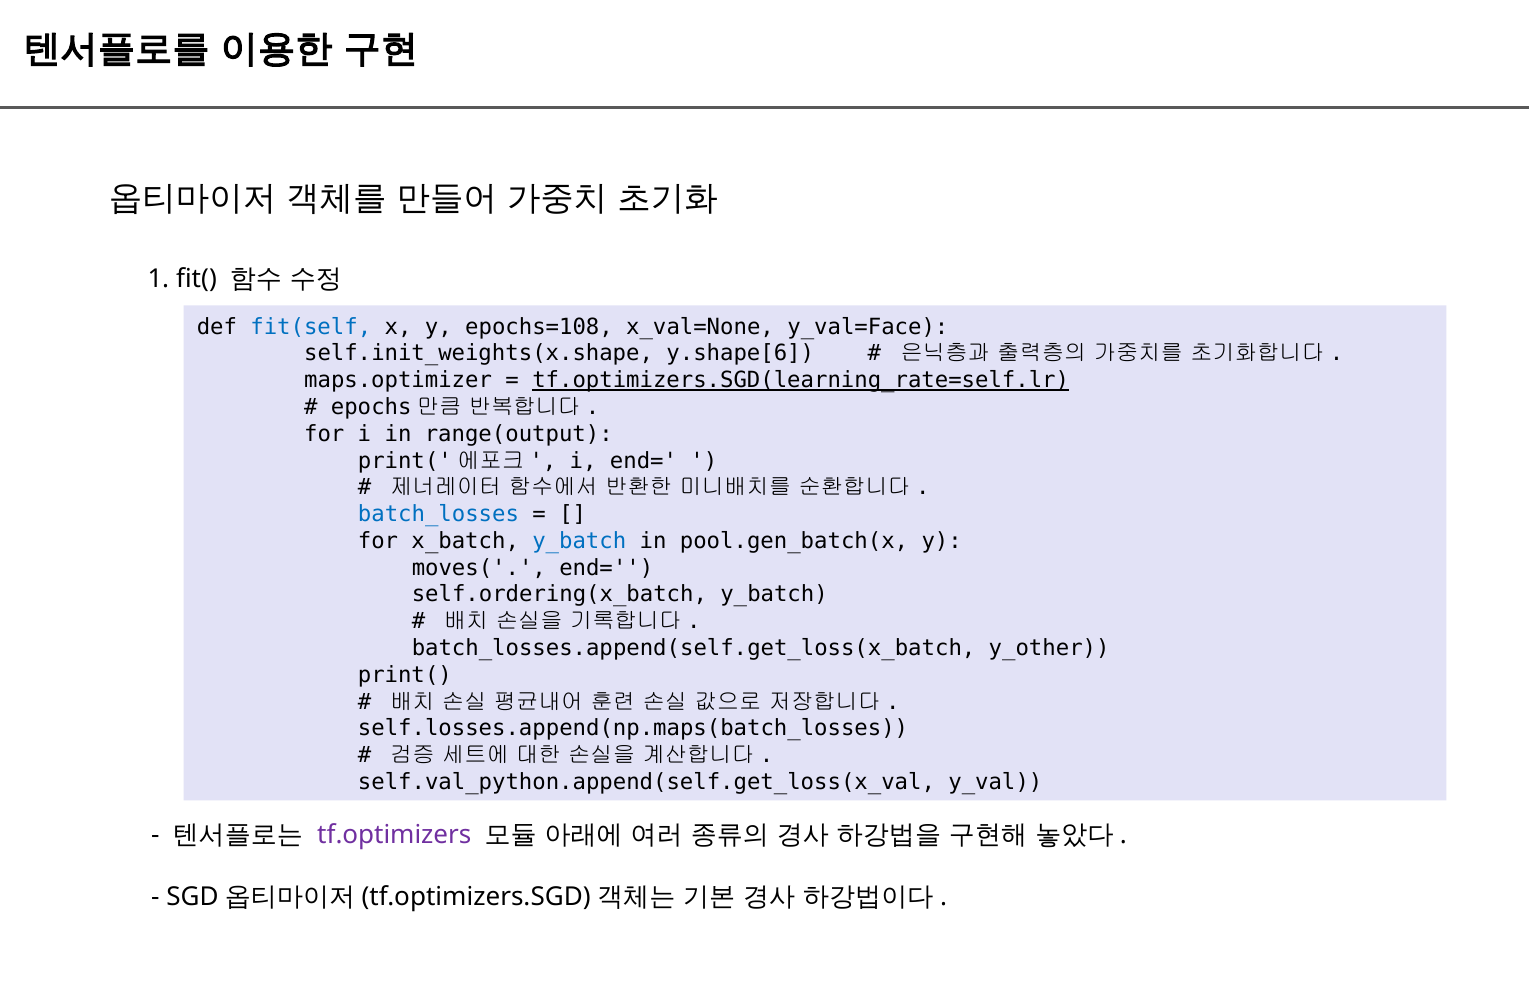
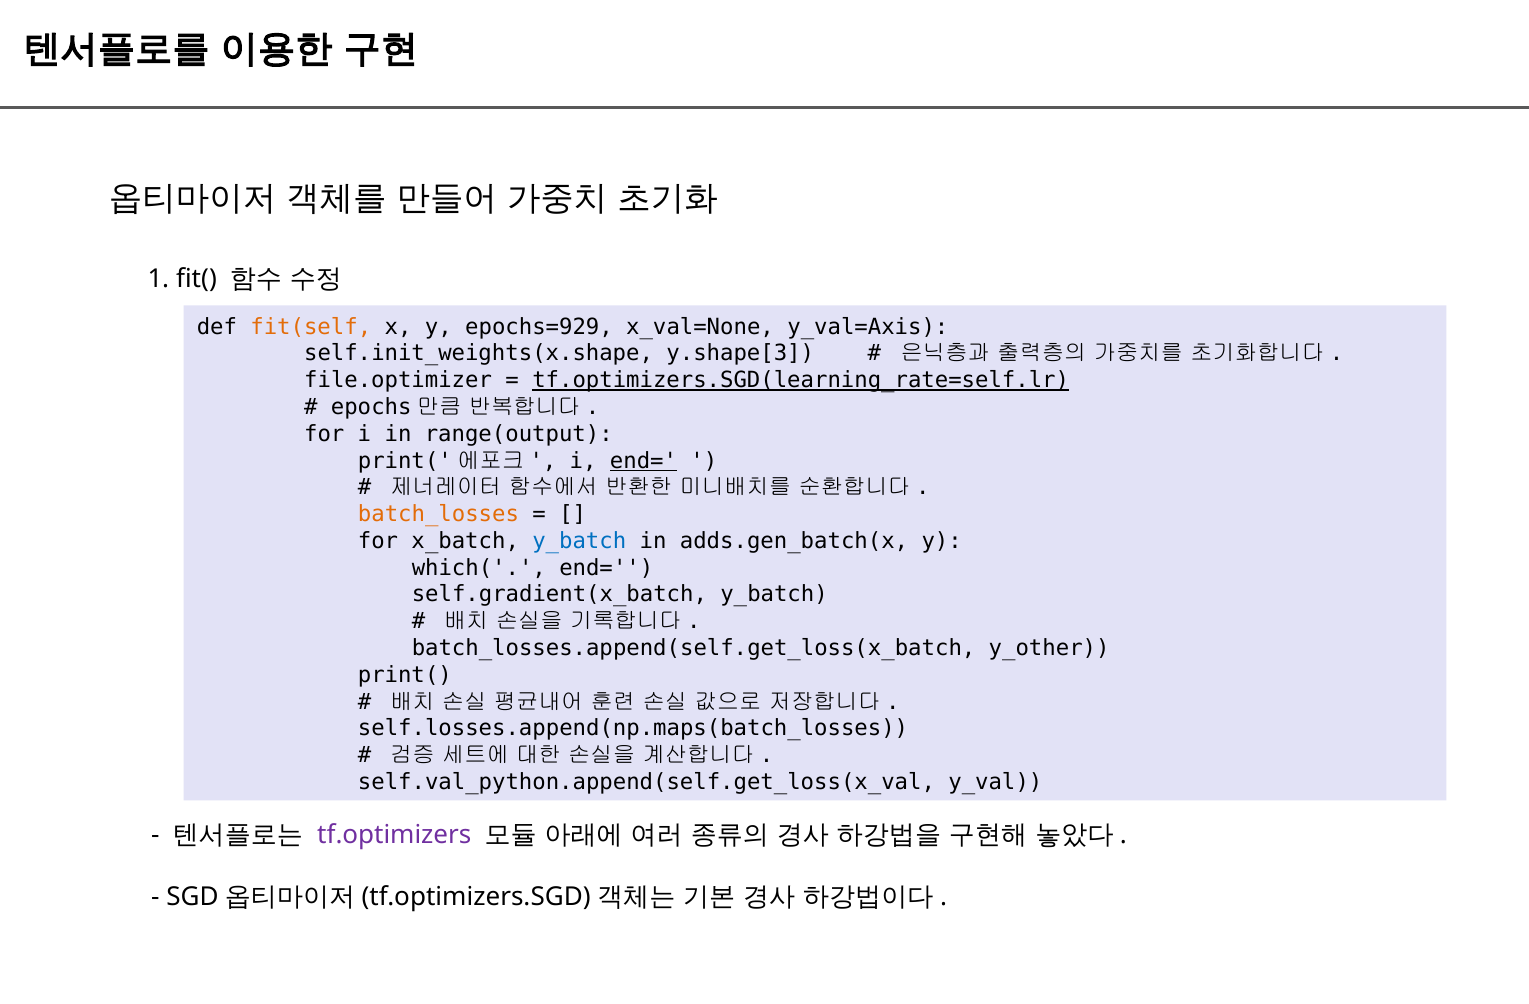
fit(self colour: blue -> orange
epochs=108: epochs=108 -> epochs=929
y_val=Face: y_val=Face -> y_val=Axis
y.shape[6: y.shape[6 -> y.shape[3
maps.optimizer: maps.optimizer -> file.optimizer
end= at (644, 461) underline: none -> present
batch_losses colour: blue -> orange
pool.gen_batch(x: pool.gen_batch(x -> adds.gen_batch(x
moves(: moves( -> which(
self.ordering(x_batch: self.ordering(x_batch -> self.gradient(x_batch
